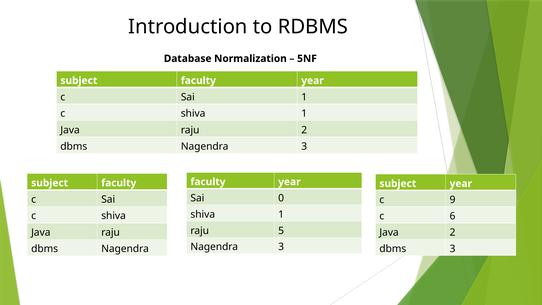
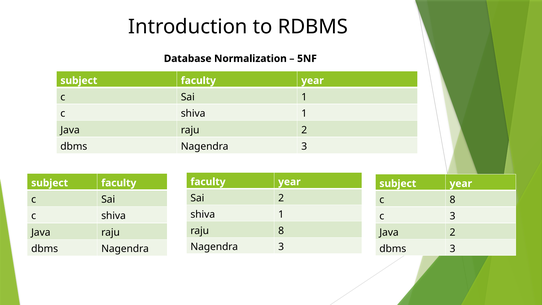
Sai 0: 0 -> 2
c 9: 9 -> 8
c 6: 6 -> 3
raju 5: 5 -> 8
